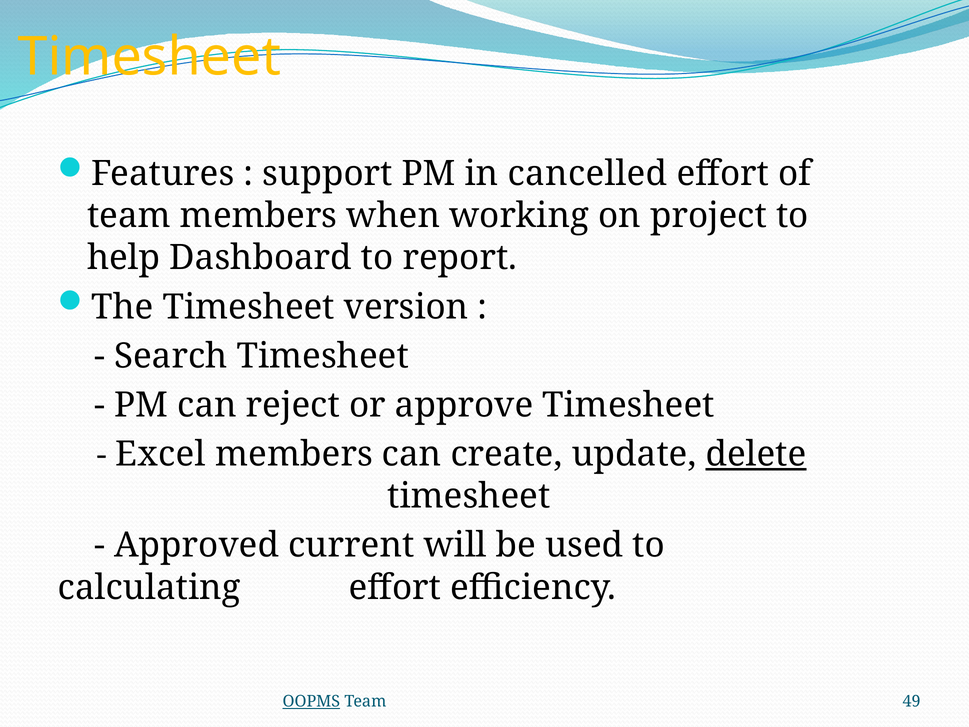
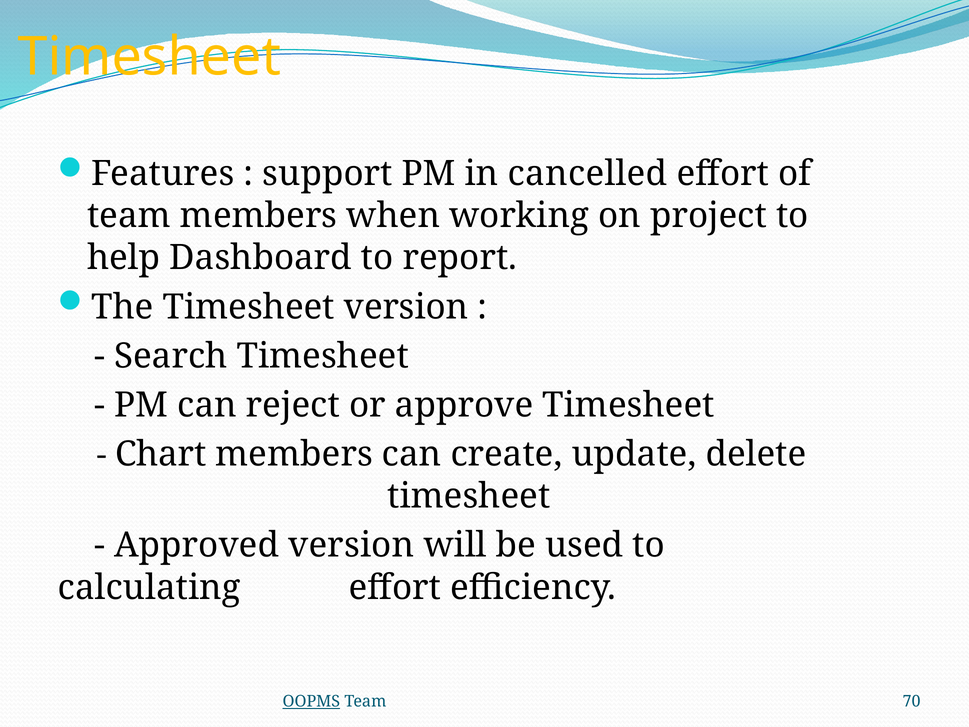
Excel: Excel -> Chart
delete underline: present -> none
Approved current: current -> version
49: 49 -> 70
